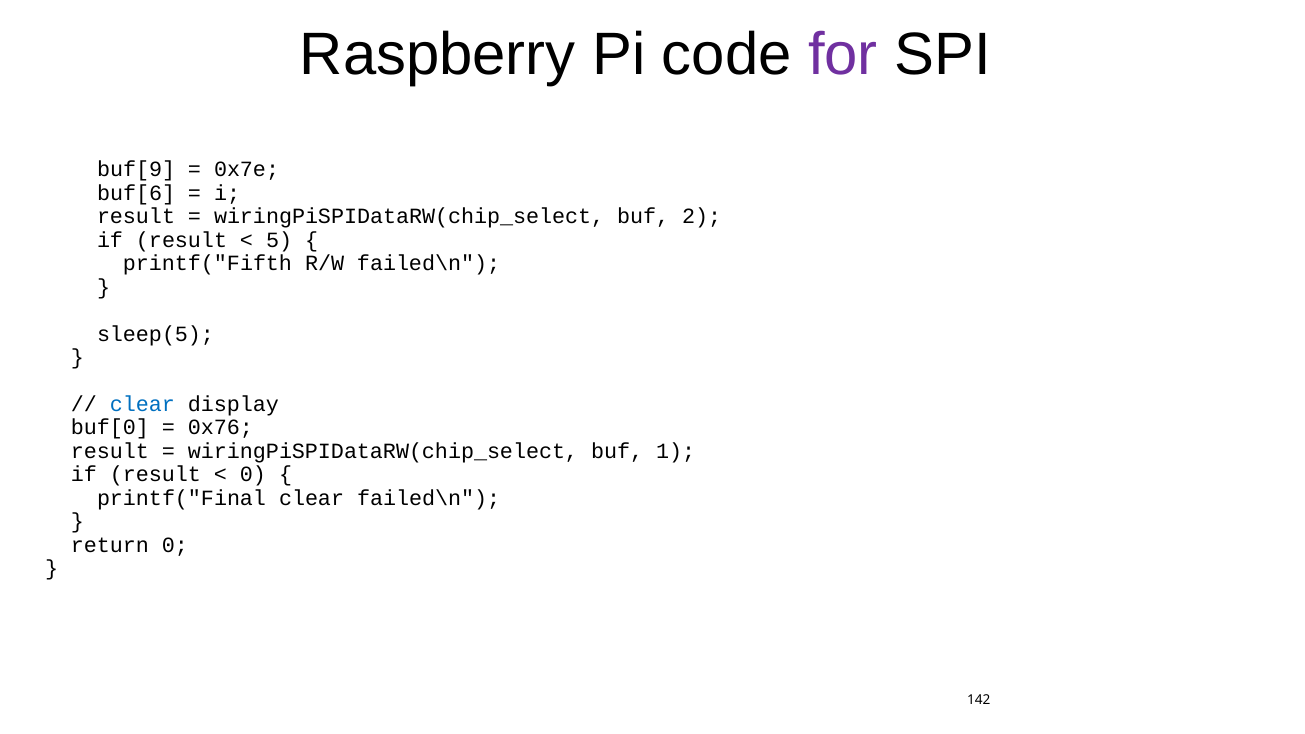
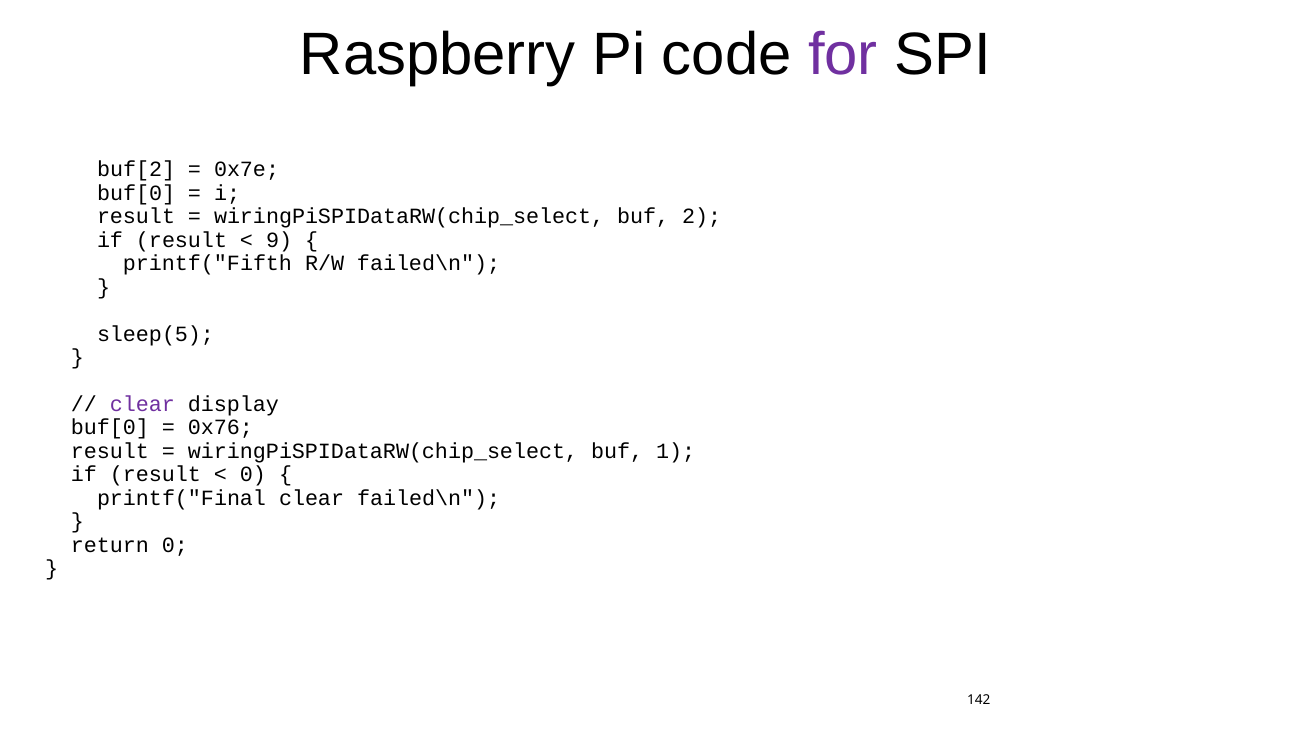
buf[9: buf[9 -> buf[2
buf[6 at (136, 193): buf[6 -> buf[0
5: 5 -> 9
clear at (142, 404) colour: blue -> purple
